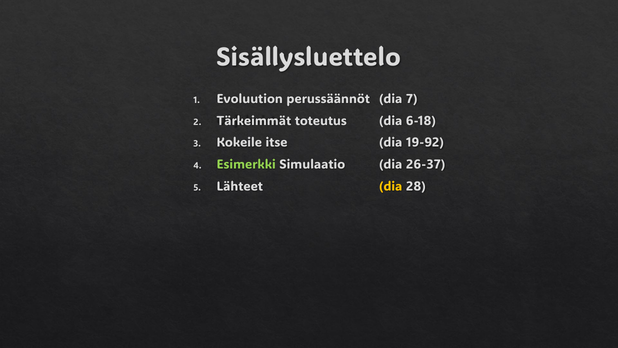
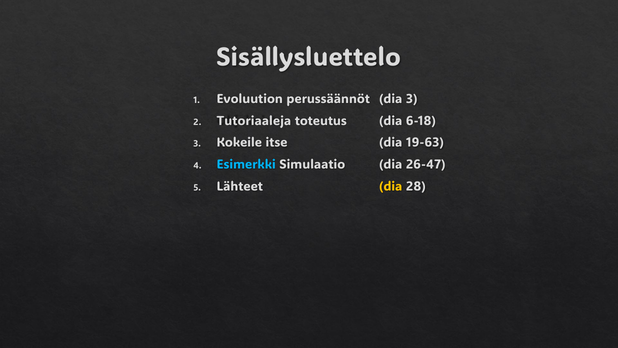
dia 7: 7 -> 3
Tärkeimmät: Tärkeimmät -> Tutoriaaleja
19-92: 19-92 -> 19-63
Esimerkki colour: light green -> light blue
26-37: 26-37 -> 26-47
